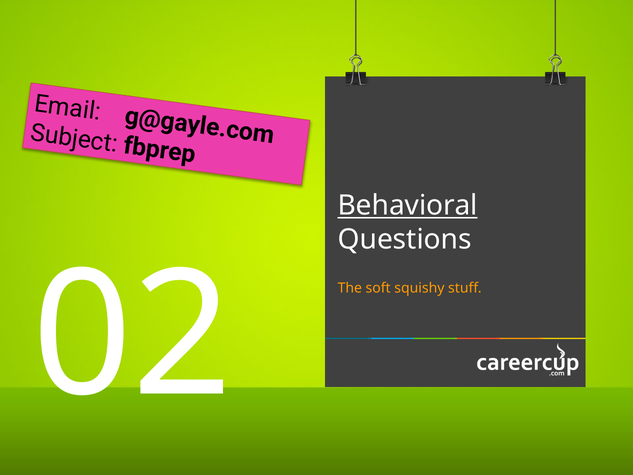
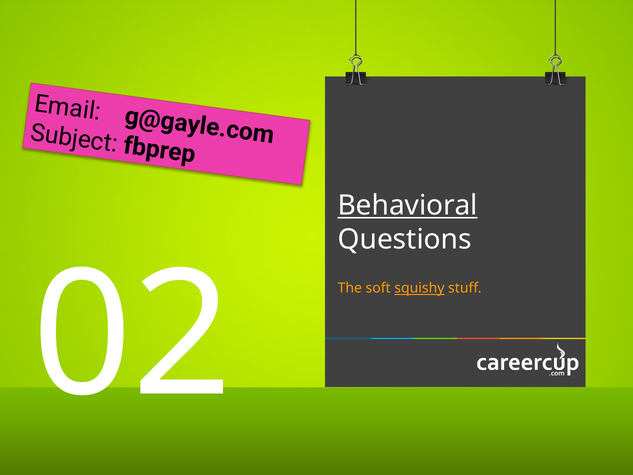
squishy underline: none -> present
